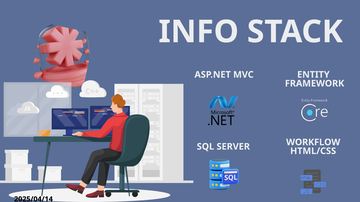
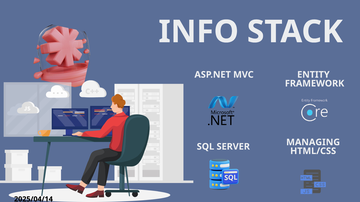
WORKFLOW: WORKFLOW -> MANAGING
